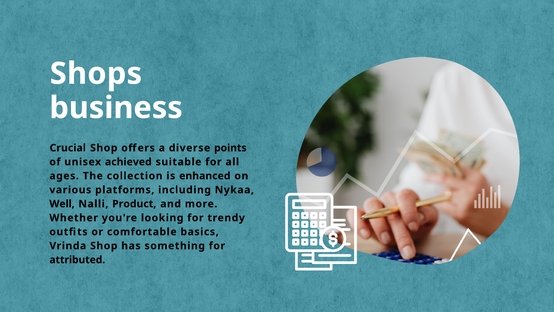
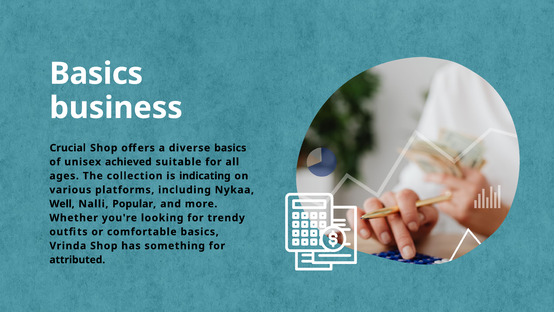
Shops at (96, 74): Shops -> Basics
diverse points: points -> basics
enhanced: enhanced -> indicating
Product: Product -> Popular
